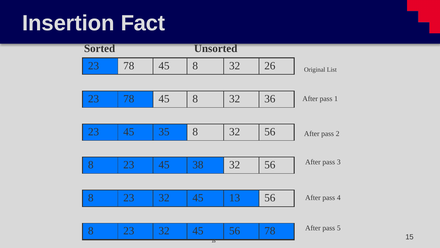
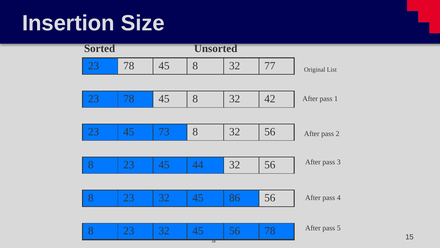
Fact: Fact -> Size
26: 26 -> 77
36: 36 -> 42
35: 35 -> 73
38: 38 -> 44
13: 13 -> 86
